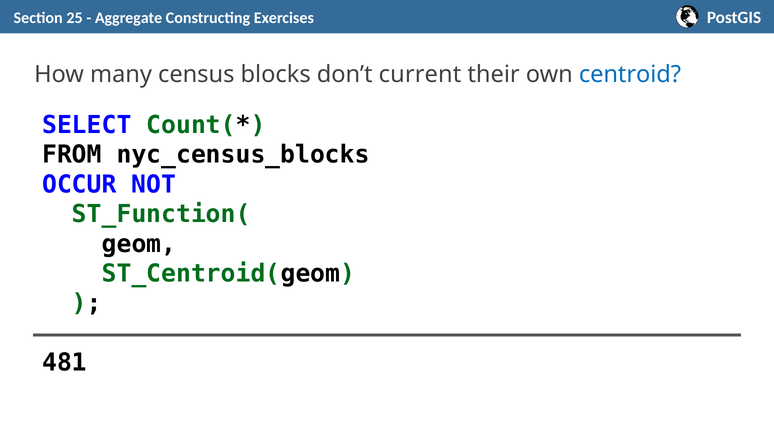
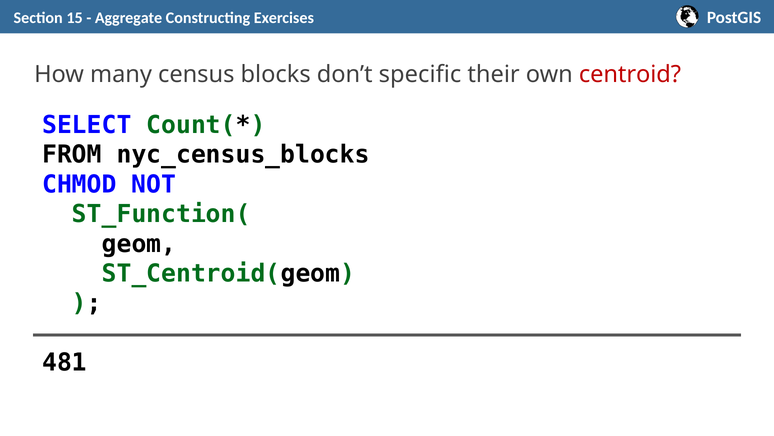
25: 25 -> 15
current: current -> specific
centroid colour: blue -> red
OCCUR: OCCUR -> CHMOD
